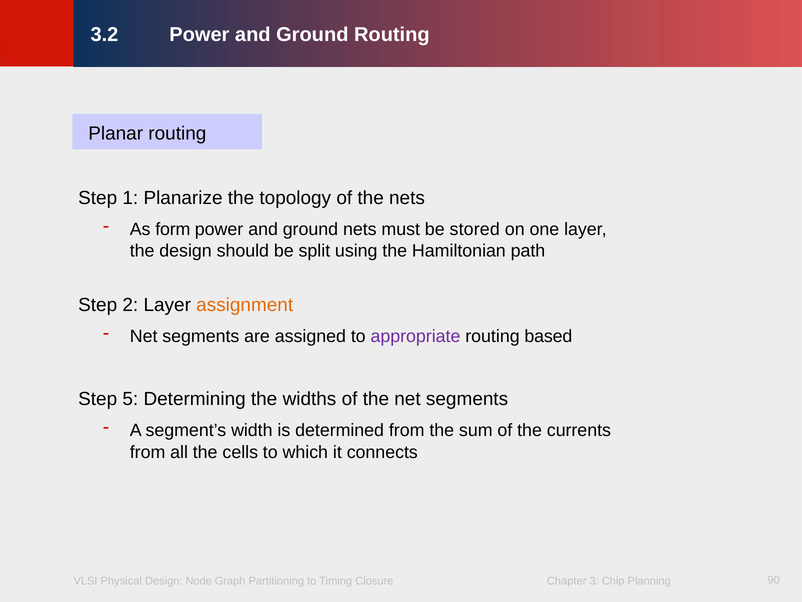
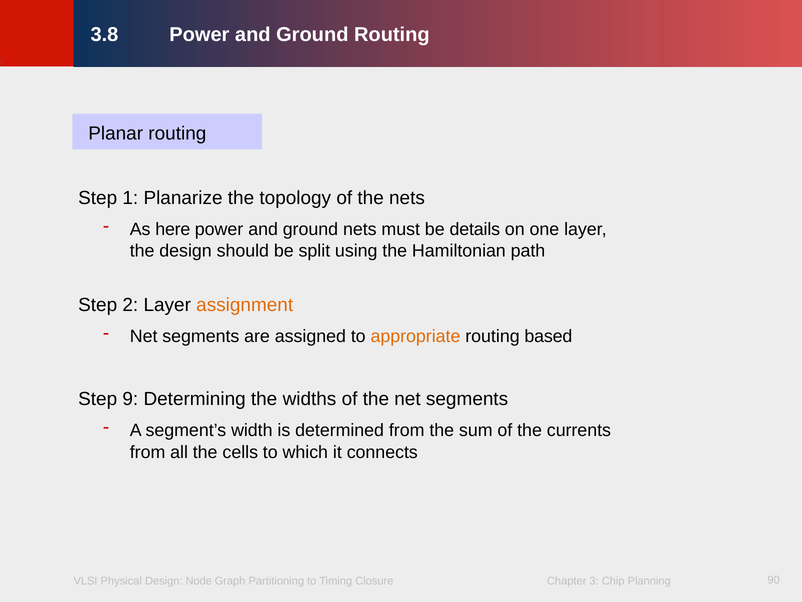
3.2: 3.2 -> 3.8
form: form -> here
stored: stored -> details
appropriate colour: purple -> orange
5: 5 -> 9
